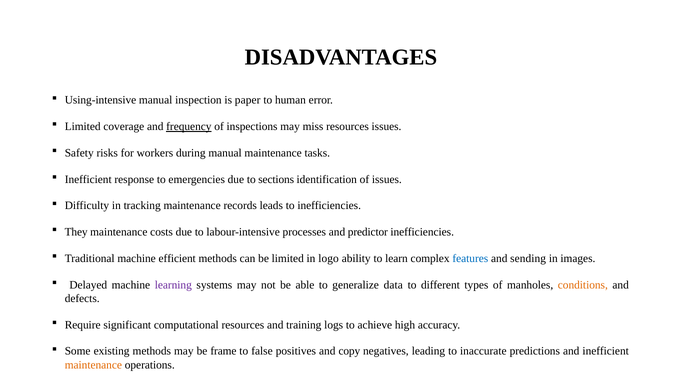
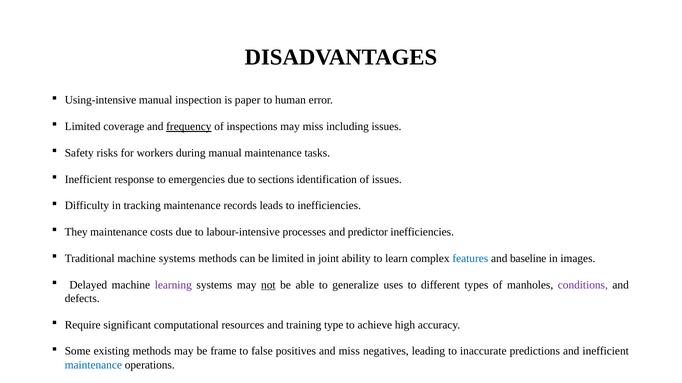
miss resources: resources -> including
machine efficient: efficient -> systems
logo: logo -> joint
sending: sending -> baseline
not underline: none -> present
data: data -> uses
conditions colour: orange -> purple
logs: logs -> type
and copy: copy -> miss
maintenance at (93, 365) colour: orange -> blue
